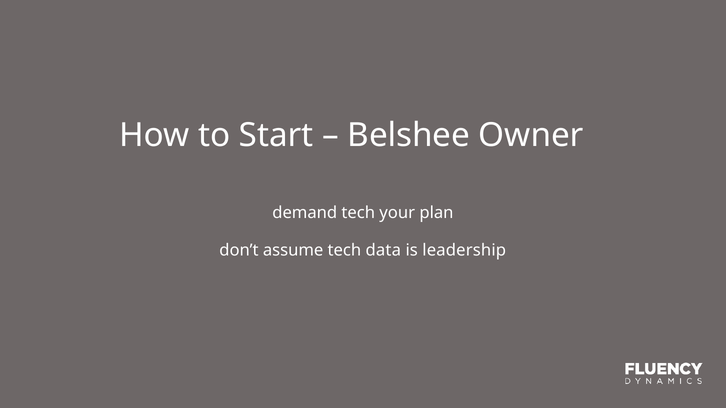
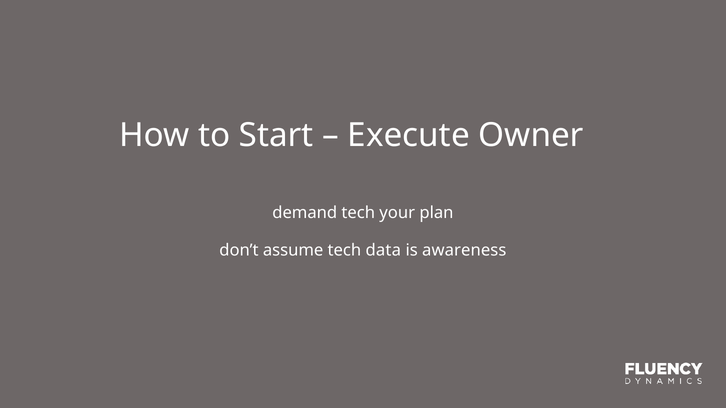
Belshee: Belshee -> Execute
leadership: leadership -> awareness
